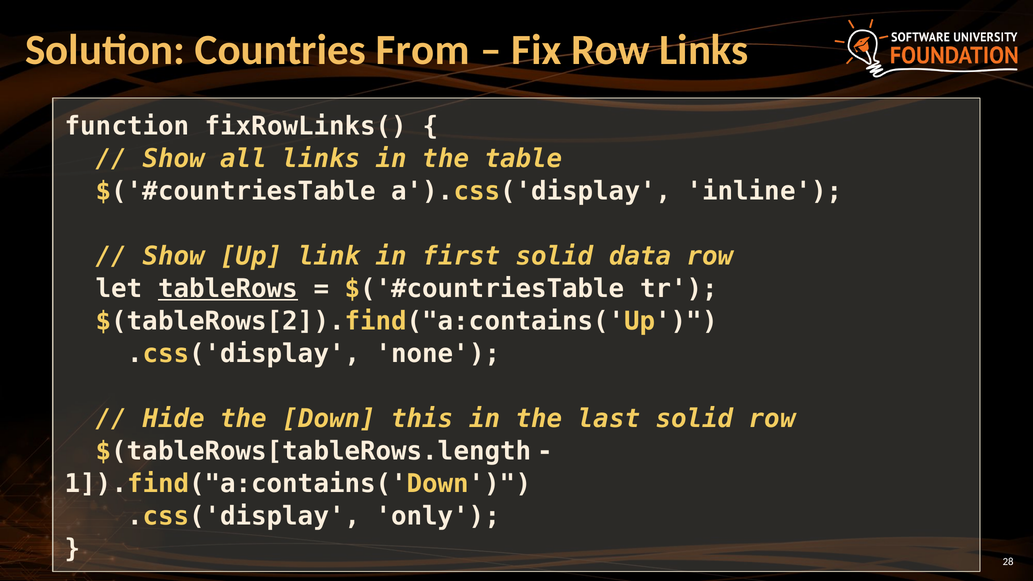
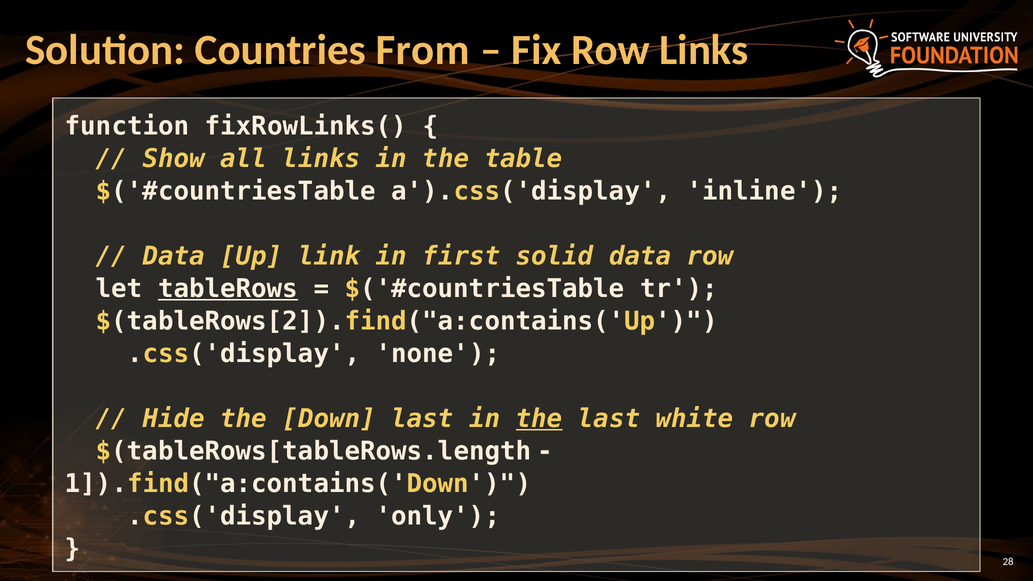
Show at (174, 256): Show -> Data
Down this: this -> last
the at (539, 419) underline: none -> present
last solid: solid -> white
